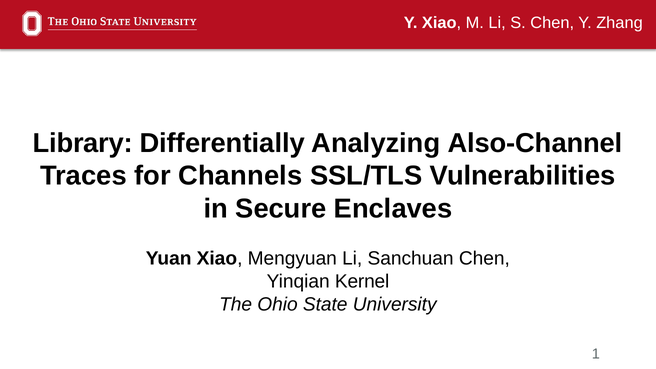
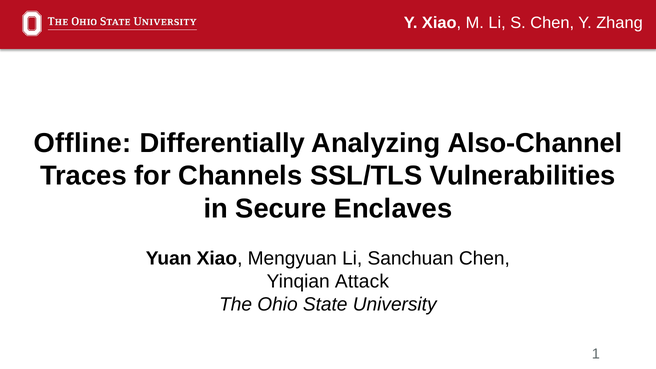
Library: Library -> Offline
Kernel: Kernel -> Attack
